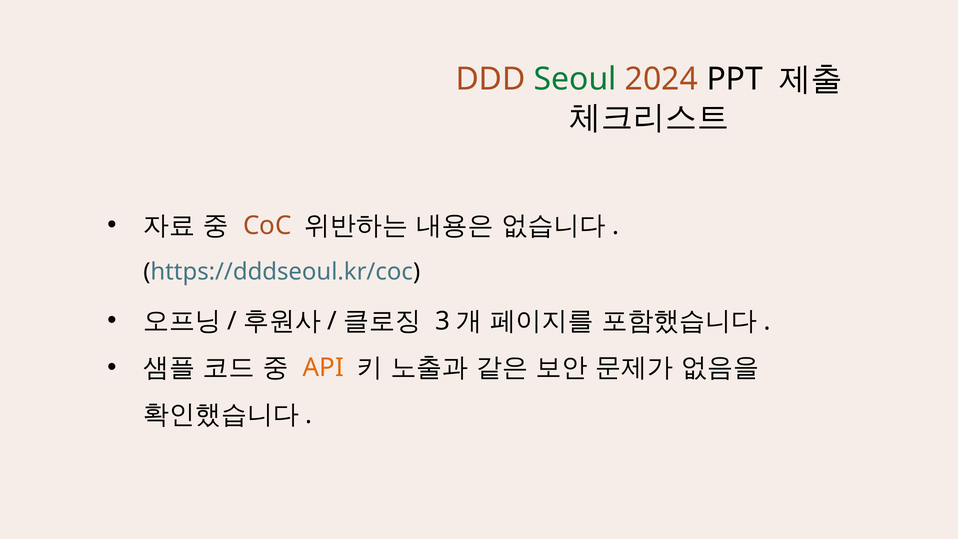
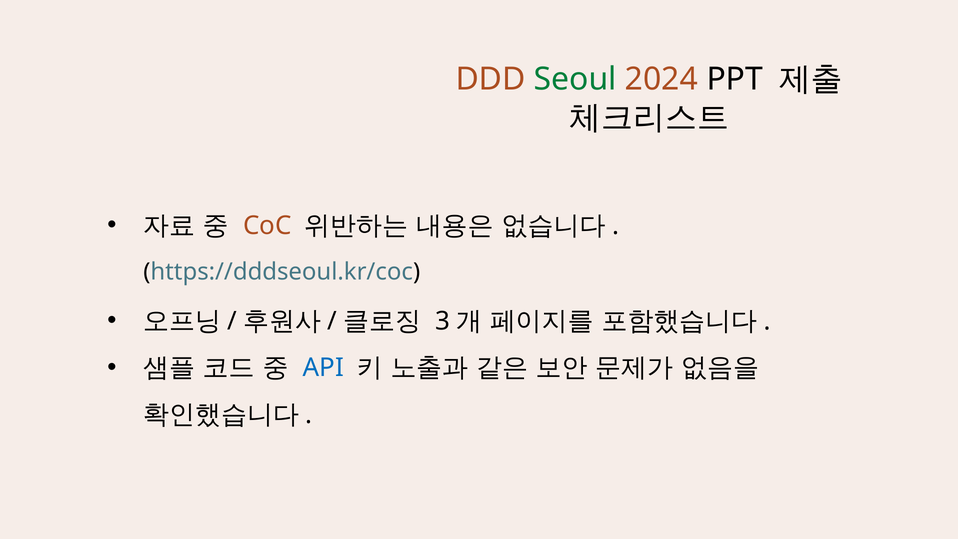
API colour: orange -> blue
